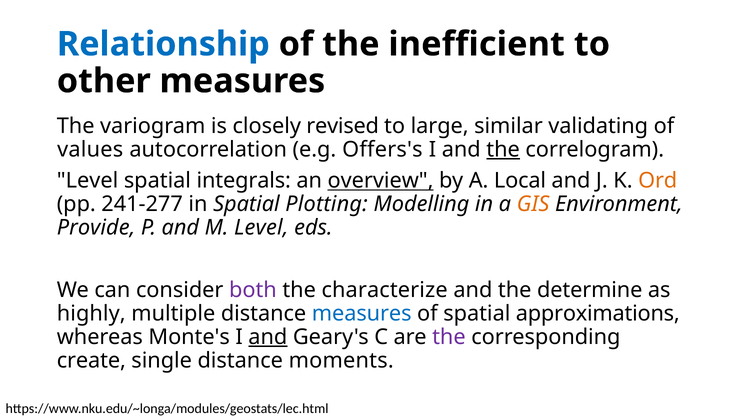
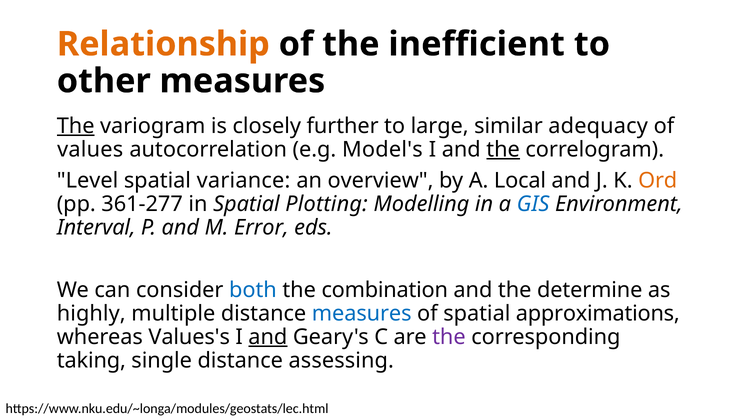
Relationship colour: blue -> orange
The at (76, 126) underline: none -> present
revised: revised -> further
validating: validating -> adequacy
Offers's: Offers's -> Model's
integrals: integrals -> variance
overview underline: present -> none
241-277: 241-277 -> 361-277
GIS colour: orange -> blue
Provide: Provide -> Interval
M Level: Level -> Error
both colour: purple -> blue
characterize: characterize -> combination
Monte's: Monte's -> Values's
create: create -> taking
moments: moments -> assessing
